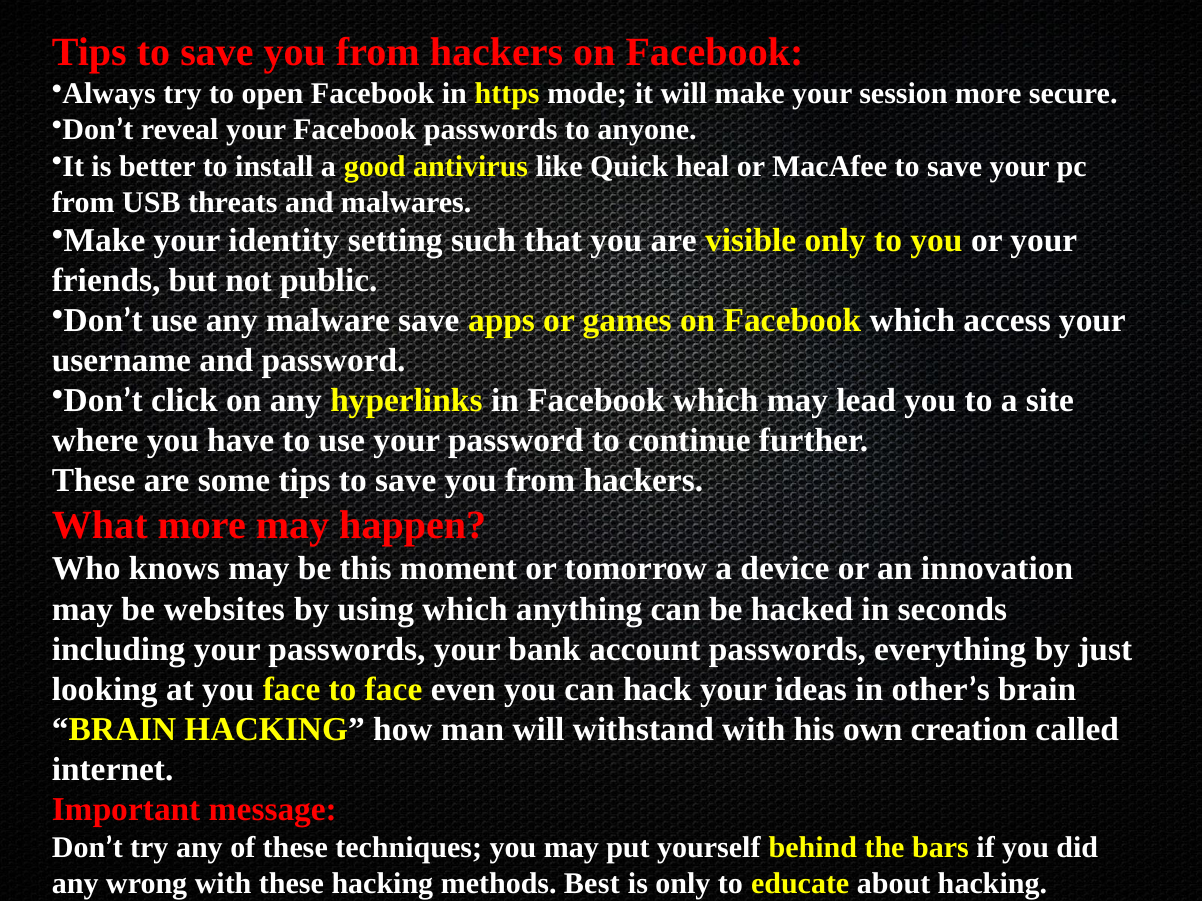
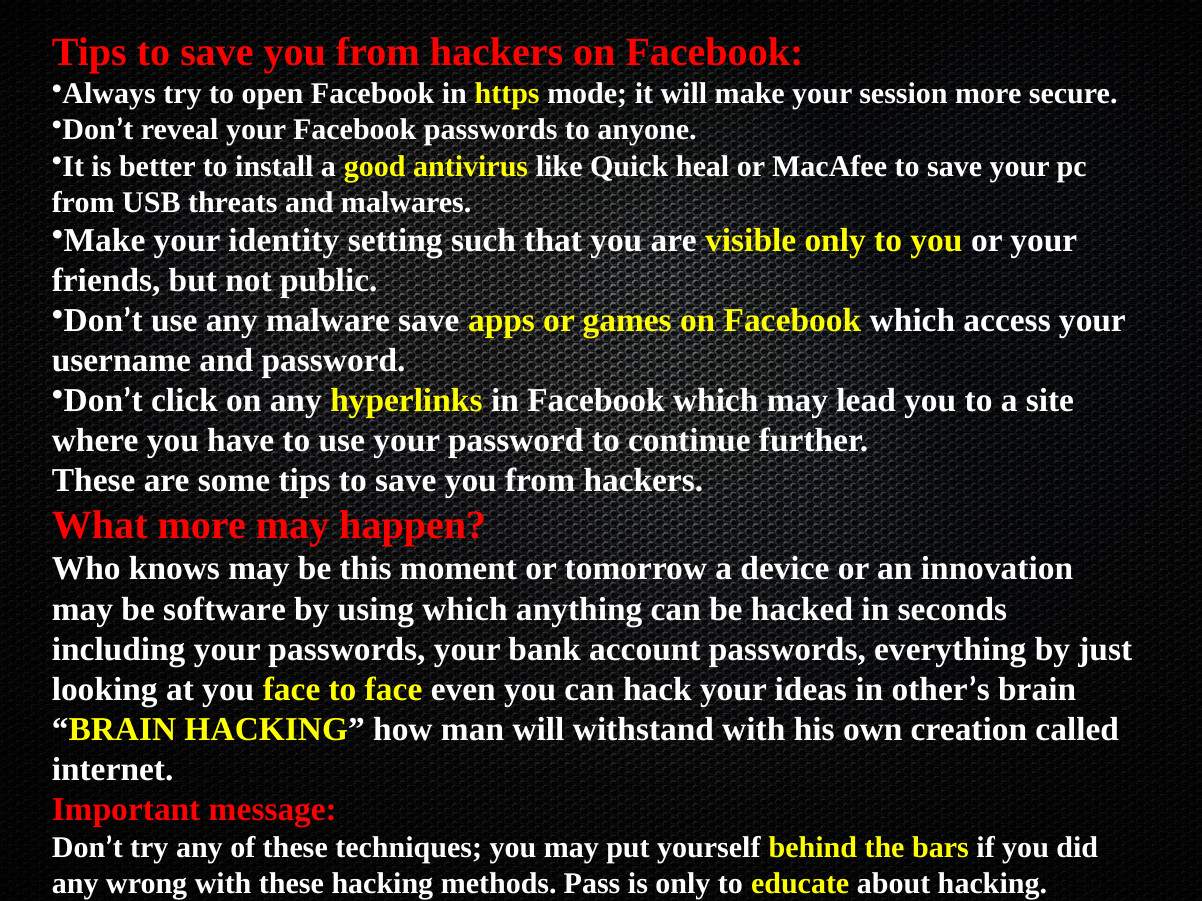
websites: websites -> software
Best: Best -> Pass
